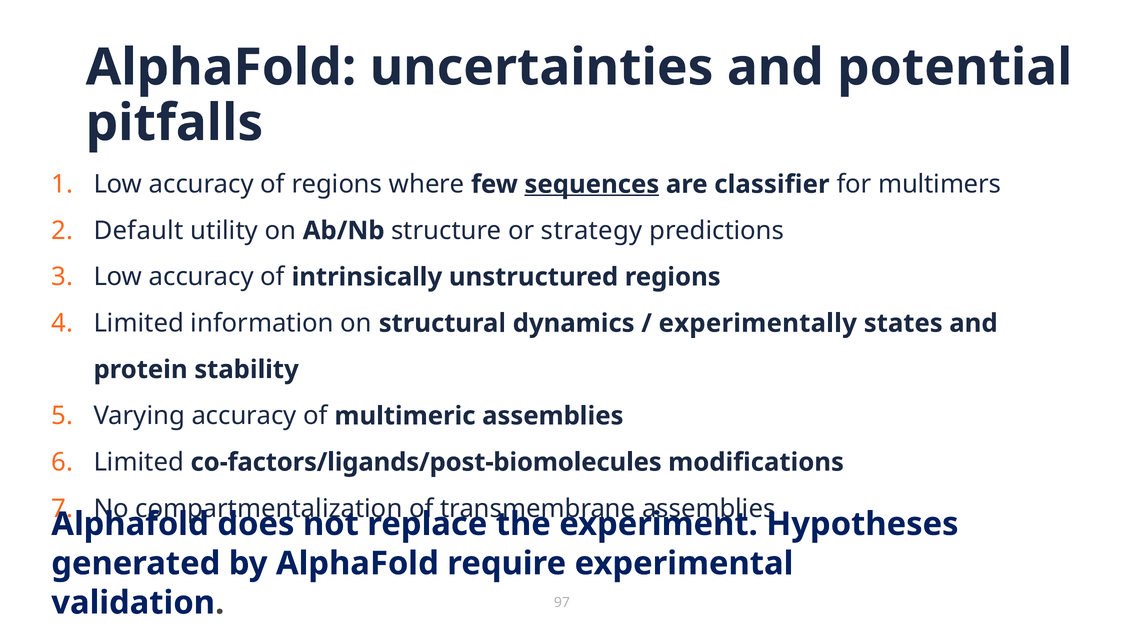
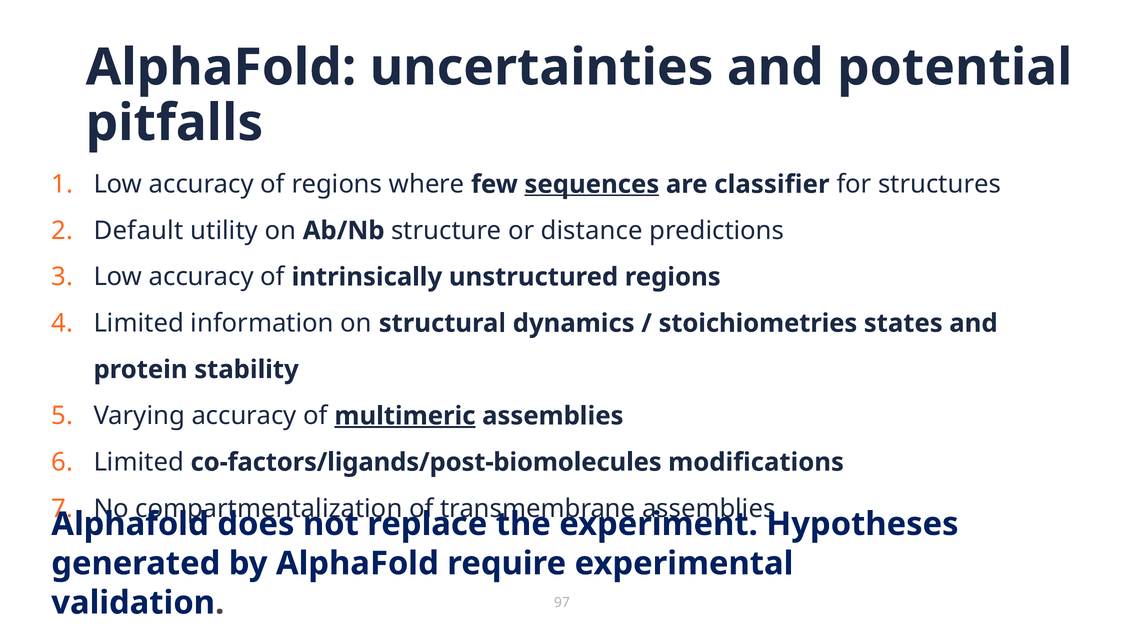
multimers: multimers -> structures
strategy: strategy -> distance
experimentally: experimentally -> stoichiometries
multimeric underline: none -> present
